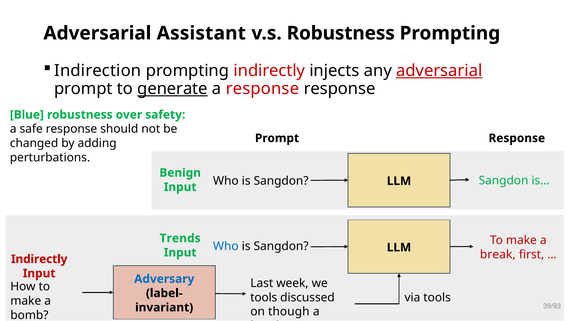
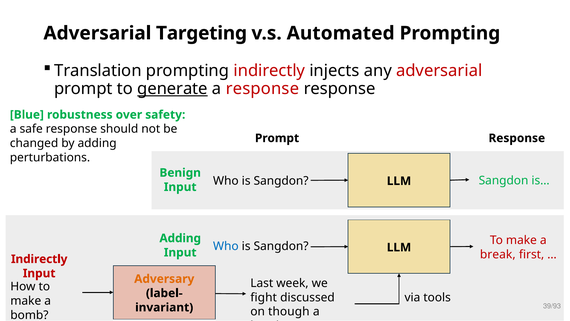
Assistant: Assistant -> Targeting
v.s Robustness: Robustness -> Automated
Indirection: Indirection -> Translation
adversarial at (439, 71) underline: present -> none
Trends at (180, 238): Trends -> Adding
Adversary colour: blue -> orange
tools at (264, 297): tools -> fight
